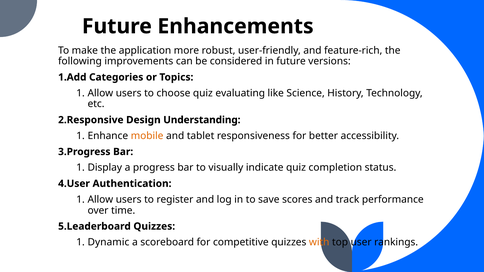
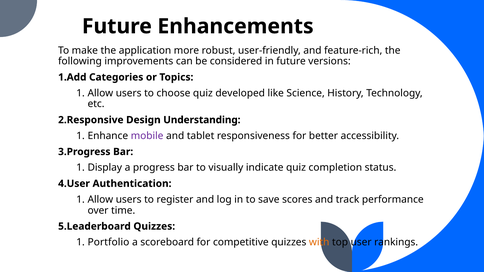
evaluating: evaluating -> developed
mobile colour: orange -> purple
Dynamic: Dynamic -> Portfolio
